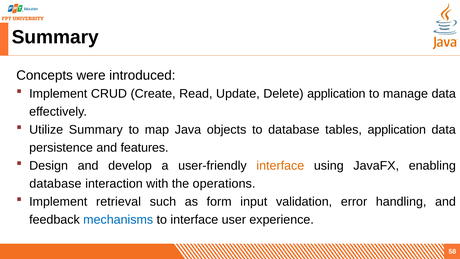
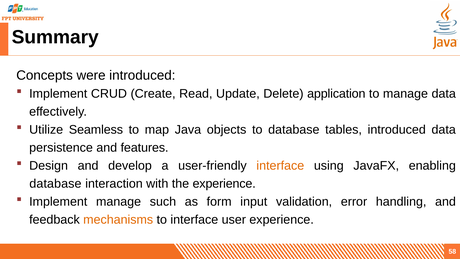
Utilize Summary: Summary -> Seamless
tables application: application -> introduced
the operations: operations -> experience
Implement retrieval: retrieval -> manage
mechanisms colour: blue -> orange
